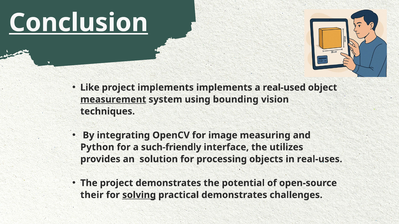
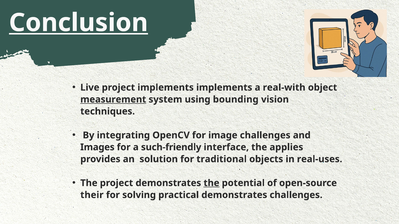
Like: Like -> Live
real-used: real-used -> real-with
image measuring: measuring -> challenges
Python: Python -> Images
utilizes: utilizes -> applies
processing: processing -> traditional
the at (211, 183) underline: none -> present
solving underline: present -> none
